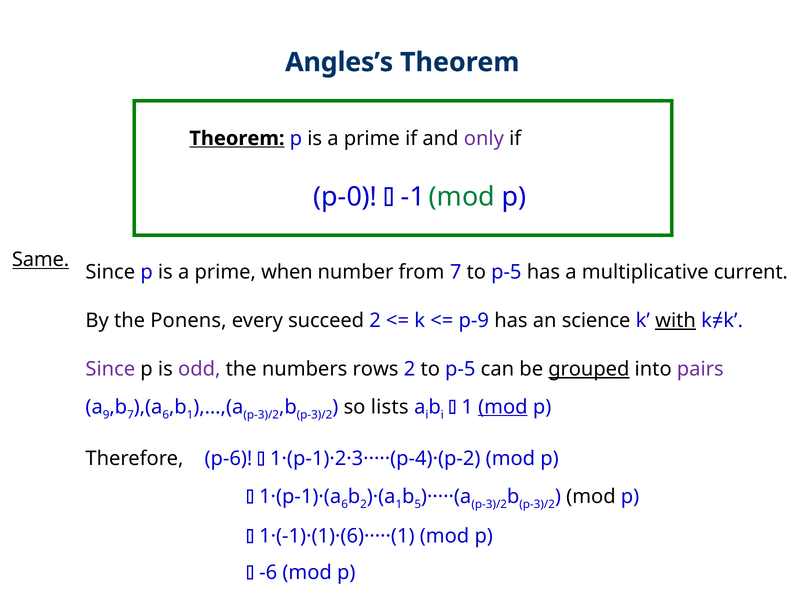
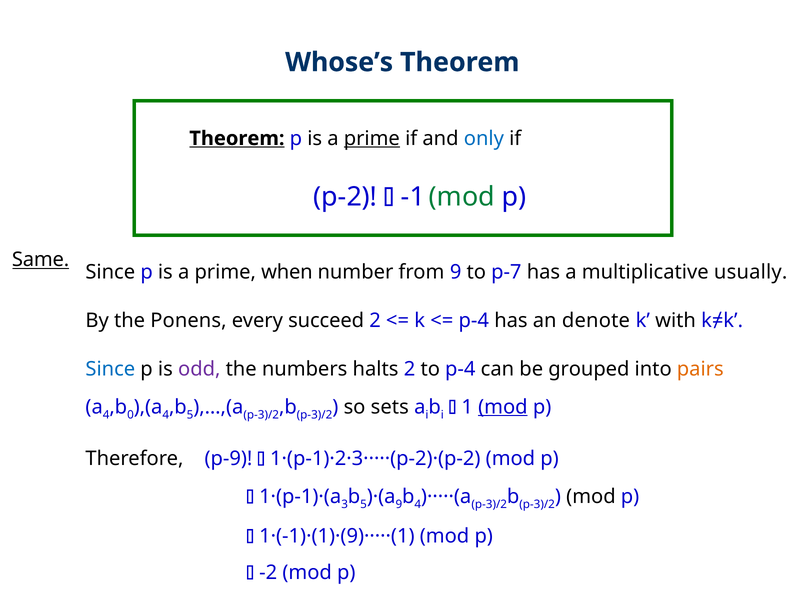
Angles’s: Angles’s -> Whose’s
prime at (372, 138) underline: none -> present
only colour: purple -> blue
p-0: p-0 -> p-2
from 7: 7 -> 9
p-5 at (506, 272): p-5 -> p-7
current: current -> usually
p-9 at (474, 320): p-9 -> p-4
science: science -> denote
with underline: present -> none
Since at (110, 369) colour: purple -> blue
rows: rows -> halts
2 to p-5: p-5 -> p-4
grouped underline: present -> none
pairs colour: purple -> orange
a 9: 9 -> 4
7 at (130, 414): 7 -> 0
6 at (166, 414): 6 -> 4
1 at (190, 414): 1 -> 5
lists: lists -> sets
p-6: p-6 -> p-9
1·(p-1)·2·3·····(p-4)·(p-2: 1·(p-1)·2·3·····(p-4)·(p-2 -> 1·(p-1)·2·3·····(p-2)·(p-2
6 at (345, 504): 6 -> 3
2 at (364, 504): 2 -> 5
1 at (399, 504): 1 -> 9
5 at (418, 504): 5 -> 4
1·(-1)·(1)·(6)·····(1: 1·(-1)·(1)·(6)·····(1 -> 1·(-1)·(1)·(9)·····(1
-6: -6 -> -2
